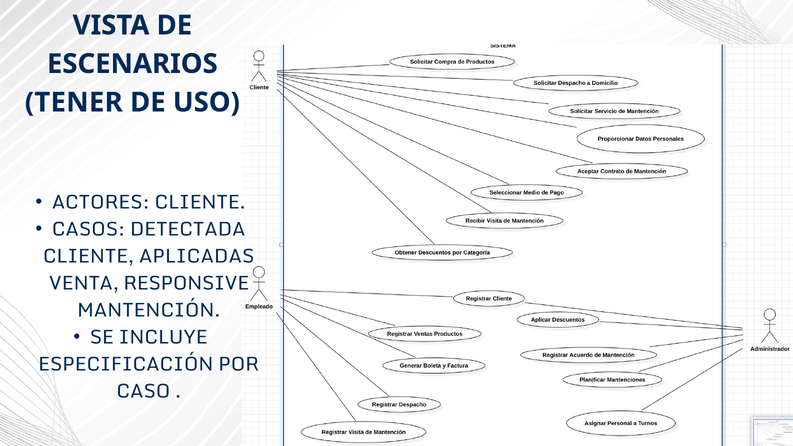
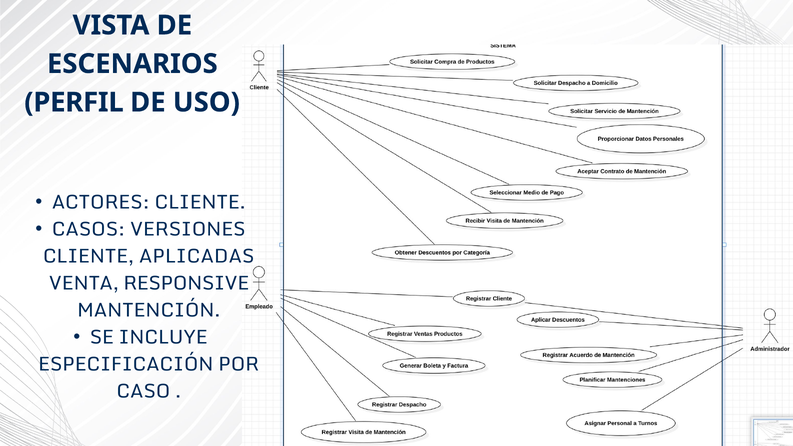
TENER: TENER -> PERFIL
DETECTADA: DETECTADA -> VERSIONES
